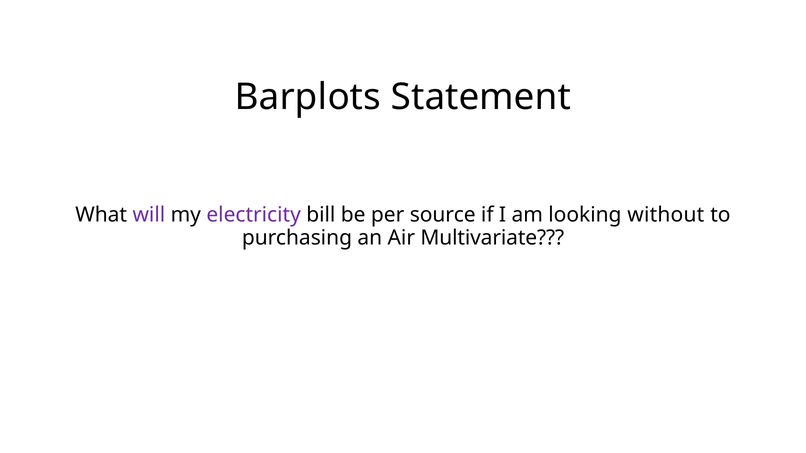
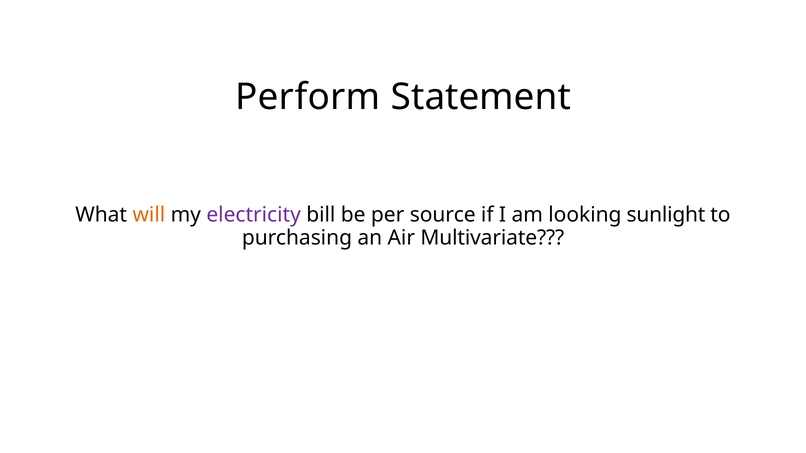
Barplots: Barplots -> Perform
will colour: purple -> orange
without: without -> sunlight
